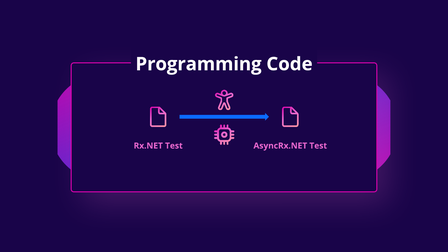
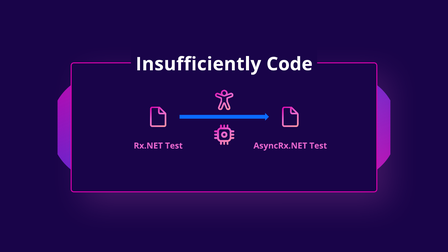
Programming: Programming -> Insufficiently
